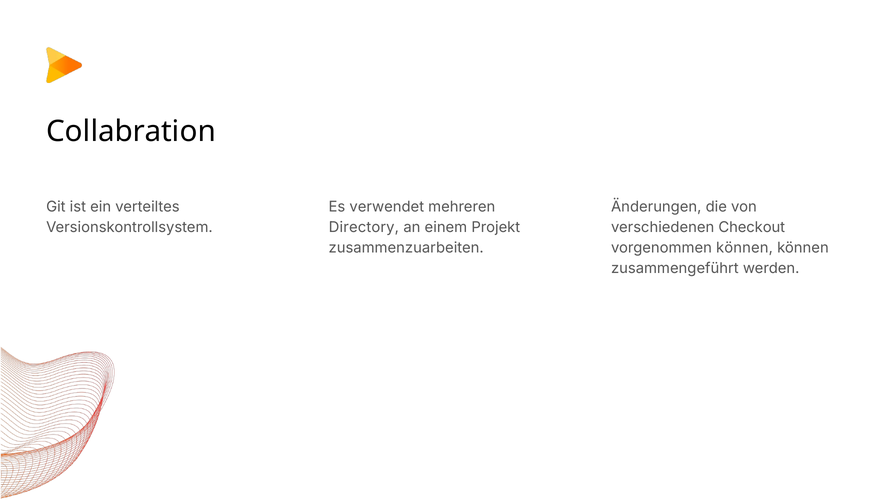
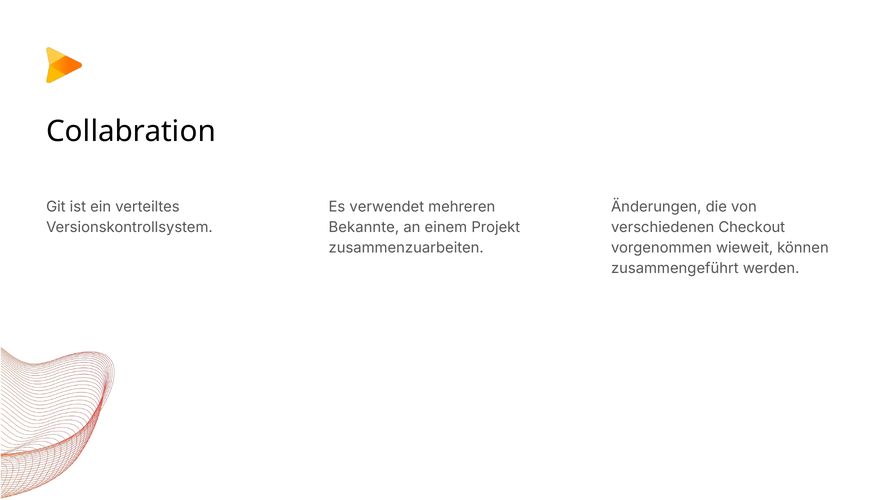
Directory: Directory -> Bekannte
vorgenommen können: können -> wieweit
